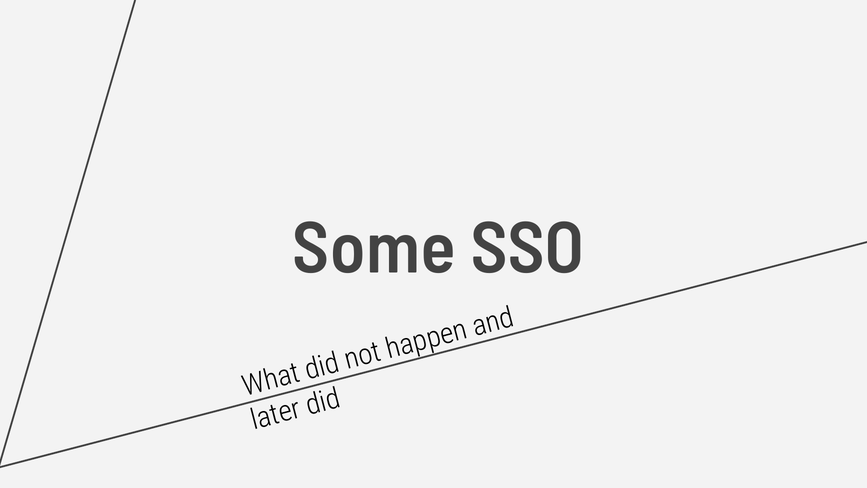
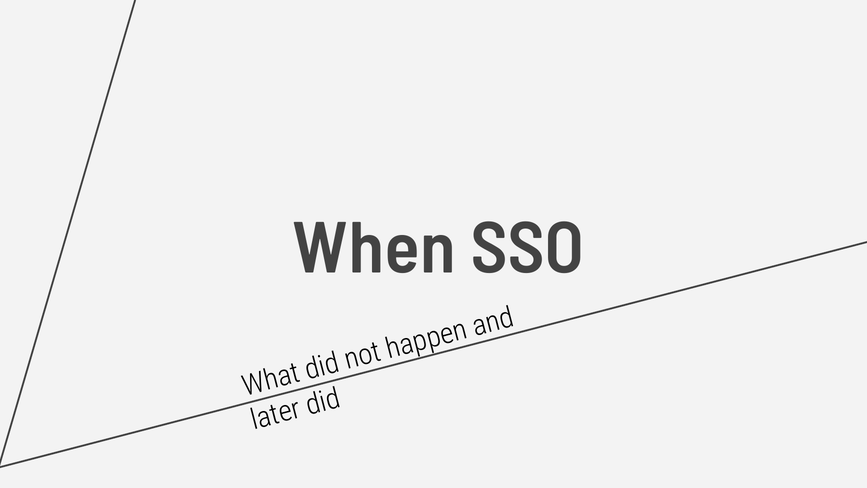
Some: Some -> When
